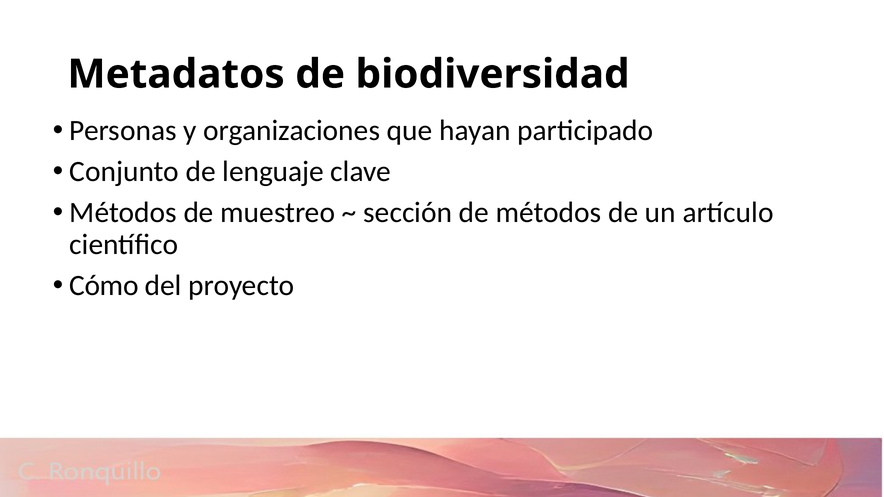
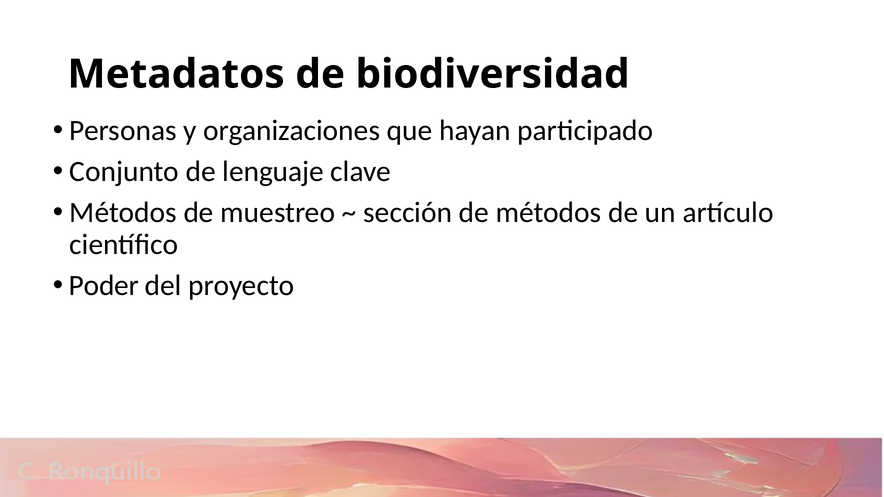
Cómo: Cómo -> Poder
